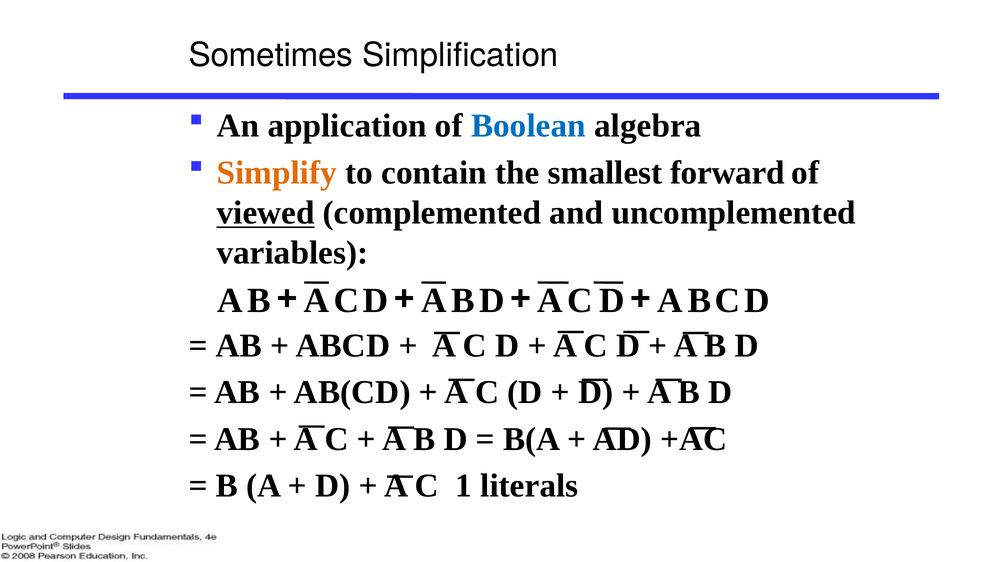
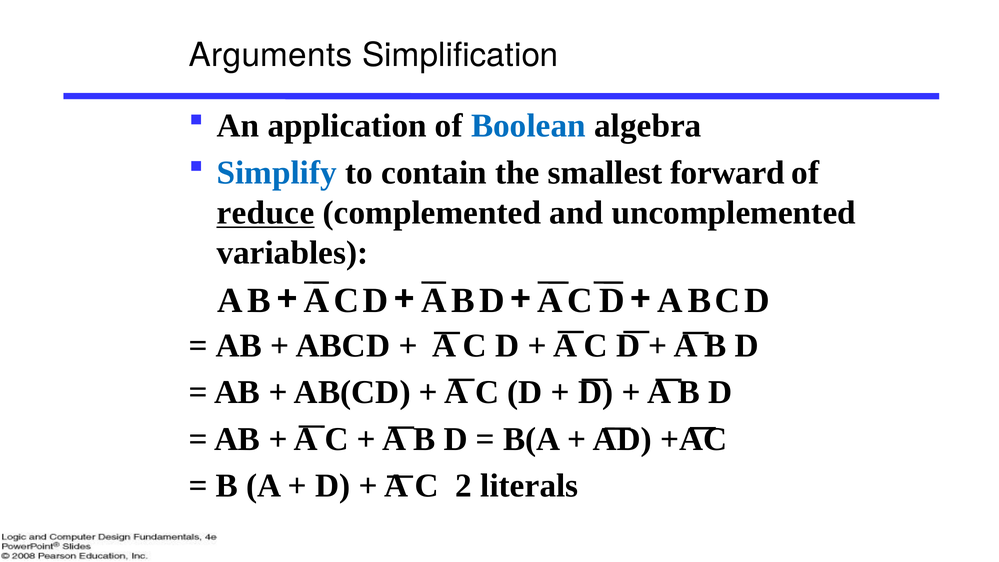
Sometimes: Sometimes -> Arguments
Simplify colour: orange -> blue
viewed: viewed -> reduce
1: 1 -> 2
